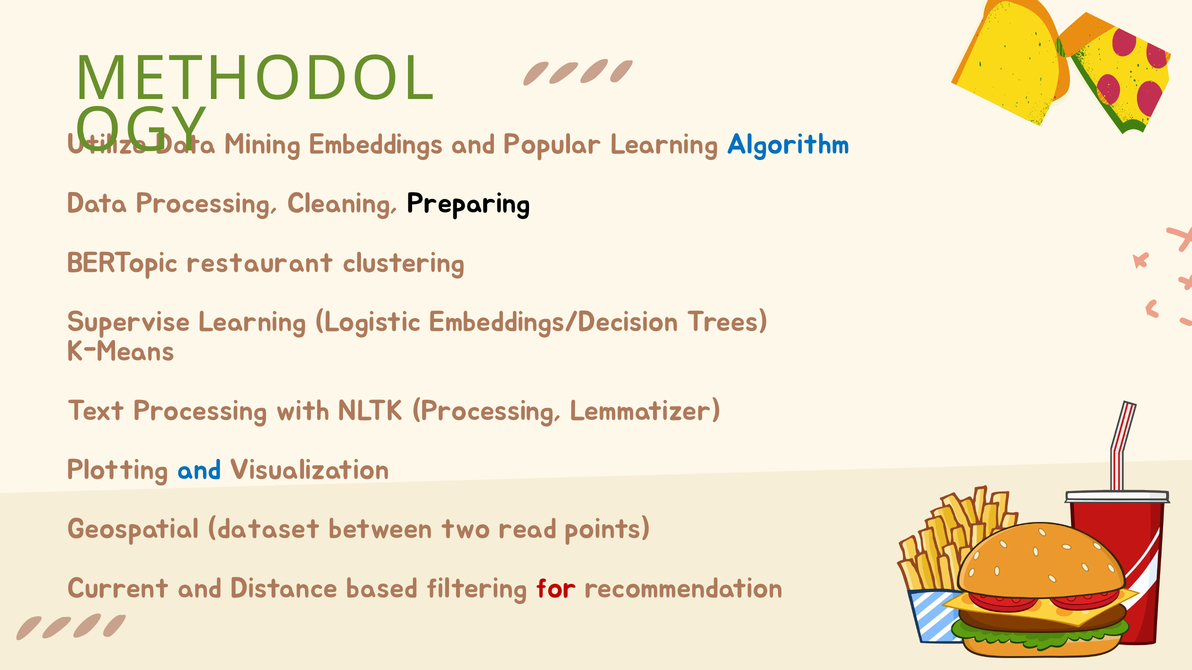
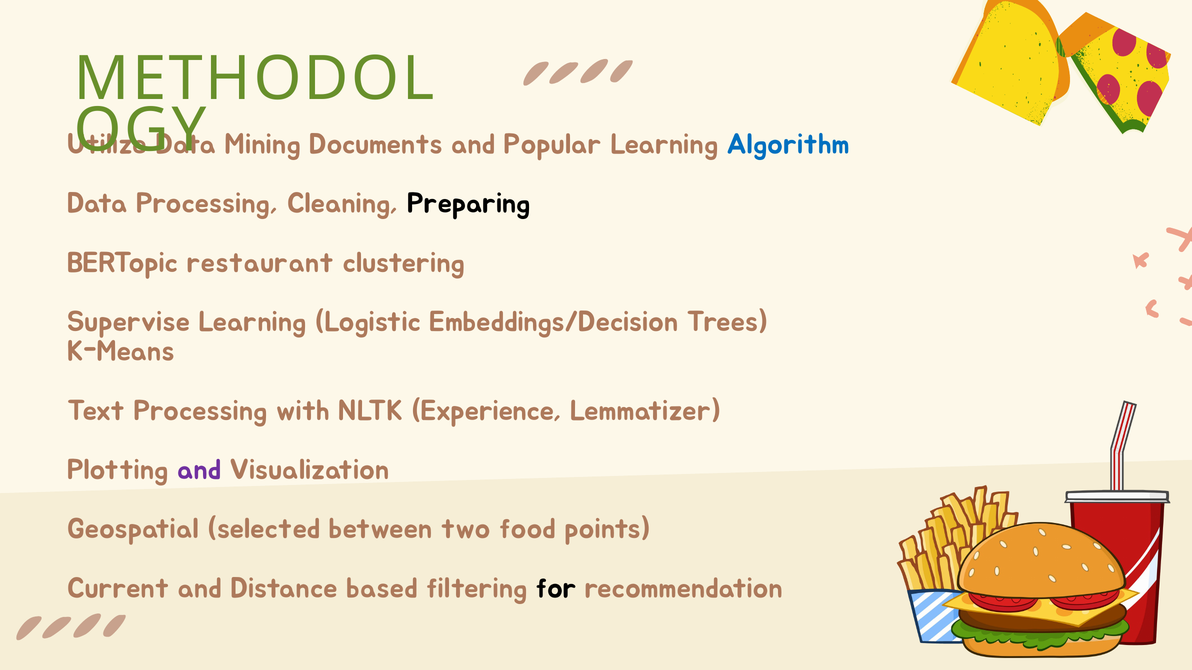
Embeddings: Embeddings -> Documents
NLTK Processing: Processing -> Experience
and at (199, 470) colour: blue -> purple
dataset: dataset -> selected
read: read -> food
for colour: red -> black
